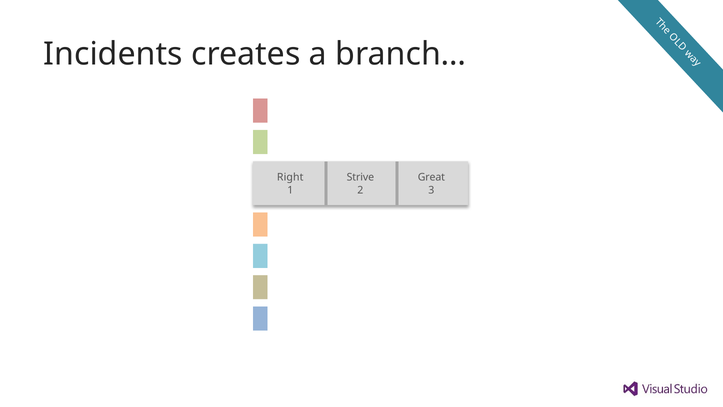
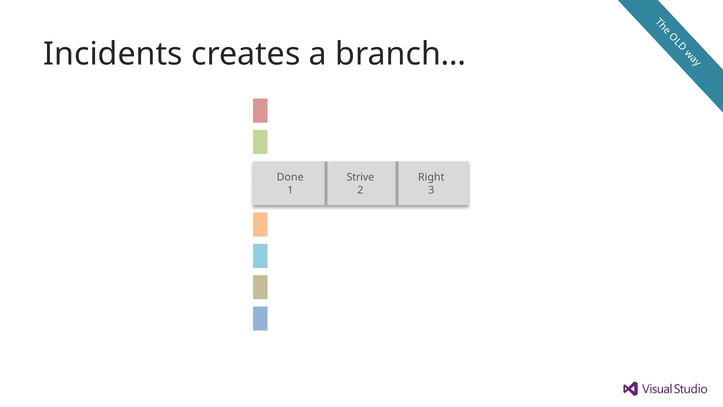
Right: Right -> Done
Great: Great -> Right
